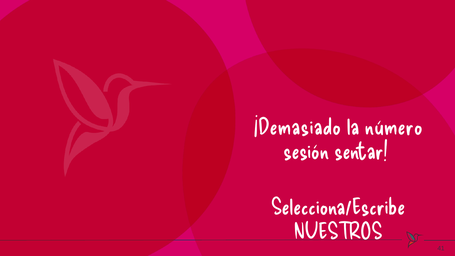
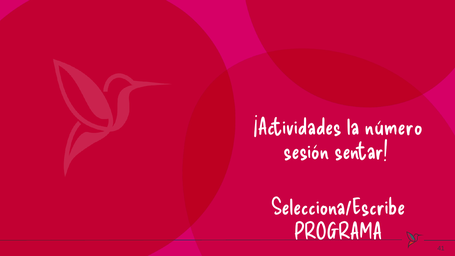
¡Demasiado: ¡Demasiado -> ¡Actividades
NUESTROS: NUESTROS -> PROGRAMA
